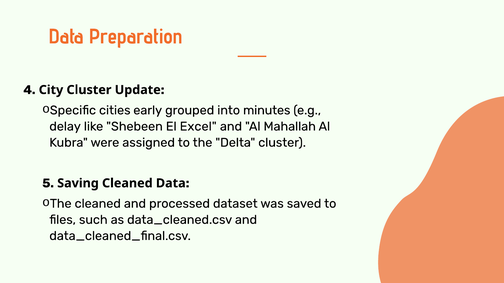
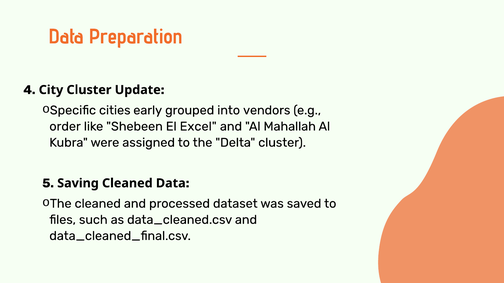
minutes: minutes -> vendors
delay: delay -> order
